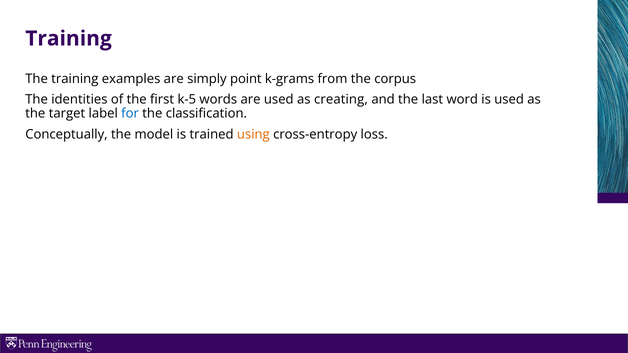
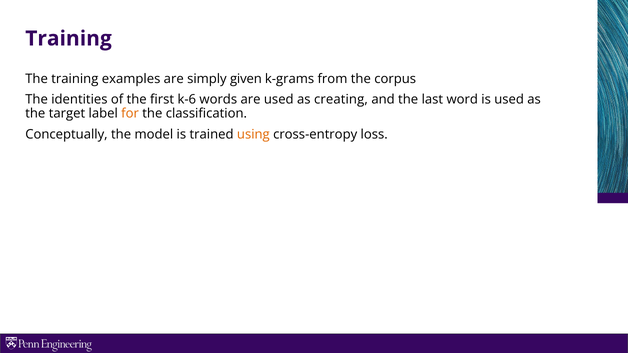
point: point -> given
k-5: k-5 -> k-6
for colour: blue -> orange
